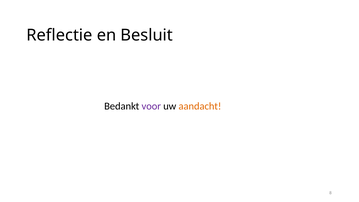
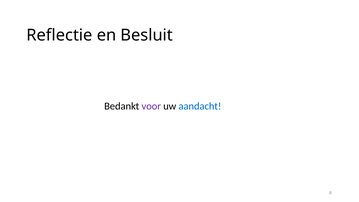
aandacht colour: orange -> blue
